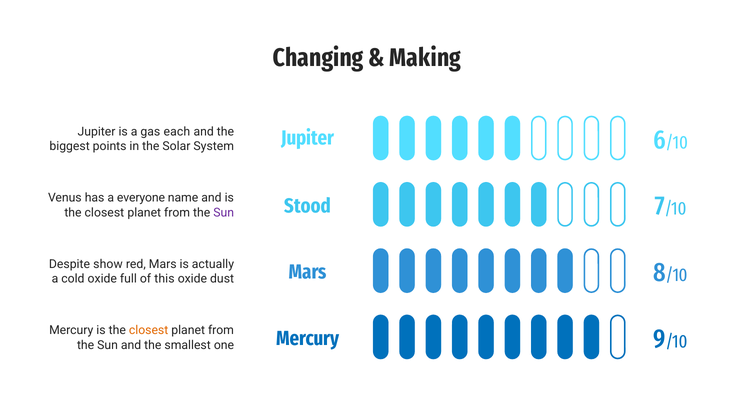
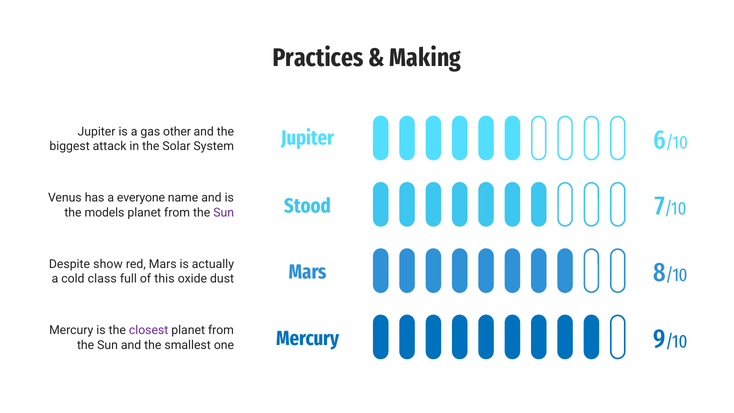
Changing: Changing -> Practices
each: each -> other
points: points -> attack
closest at (104, 212): closest -> models
cold oxide: oxide -> class
closest at (149, 330) colour: orange -> purple
